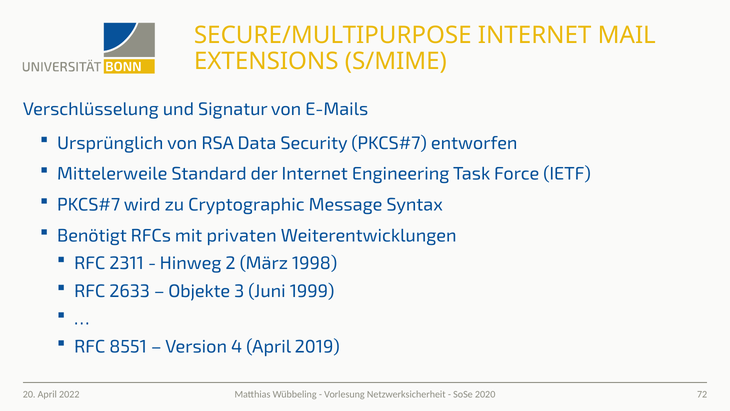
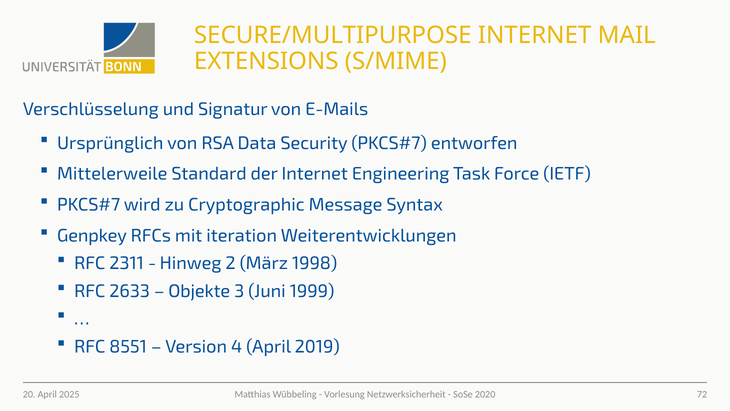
Benötigt: Benötigt -> Genpkey
privaten: privaten -> iteration
2022: 2022 -> 2025
